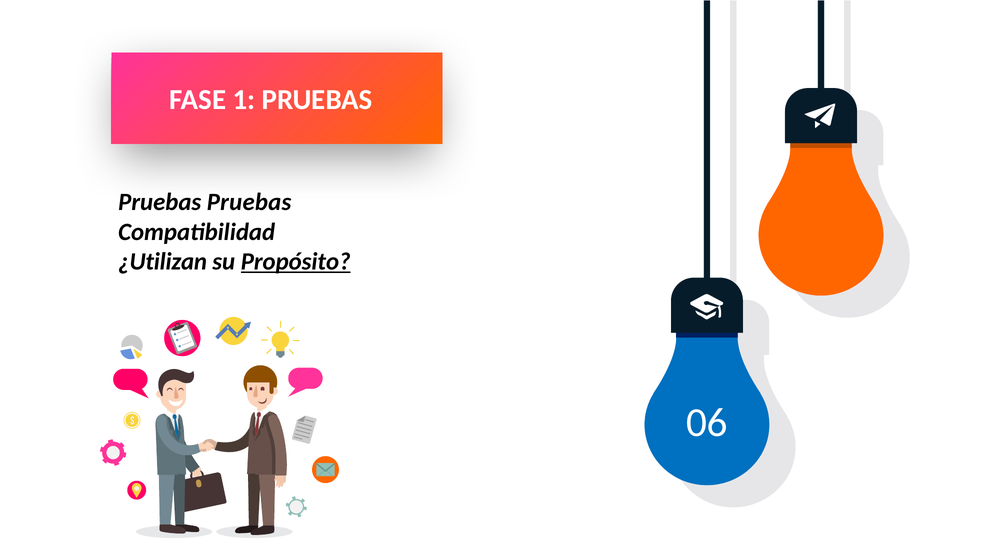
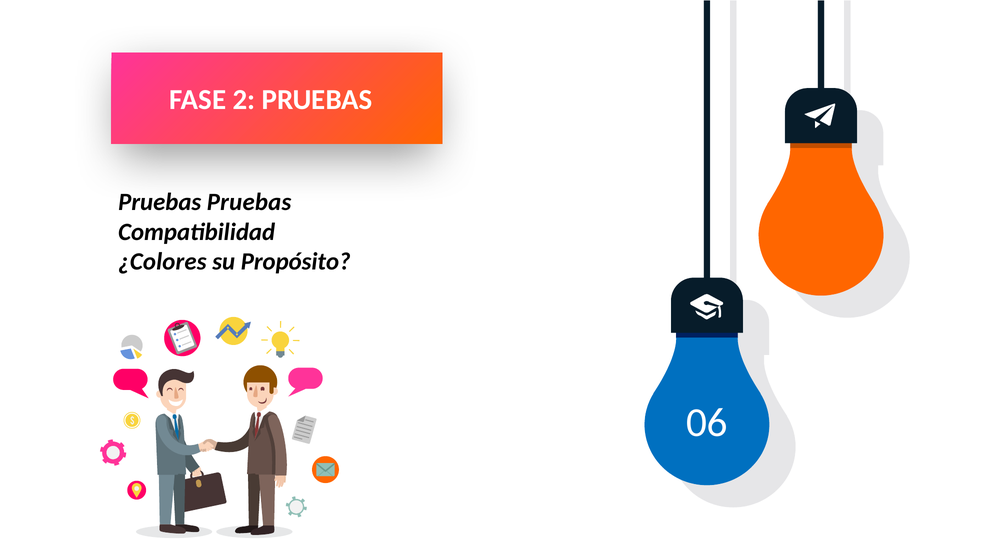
1: 1 -> 2
¿Utilizan: ¿Utilizan -> ¿Colores
Propósito underline: present -> none
